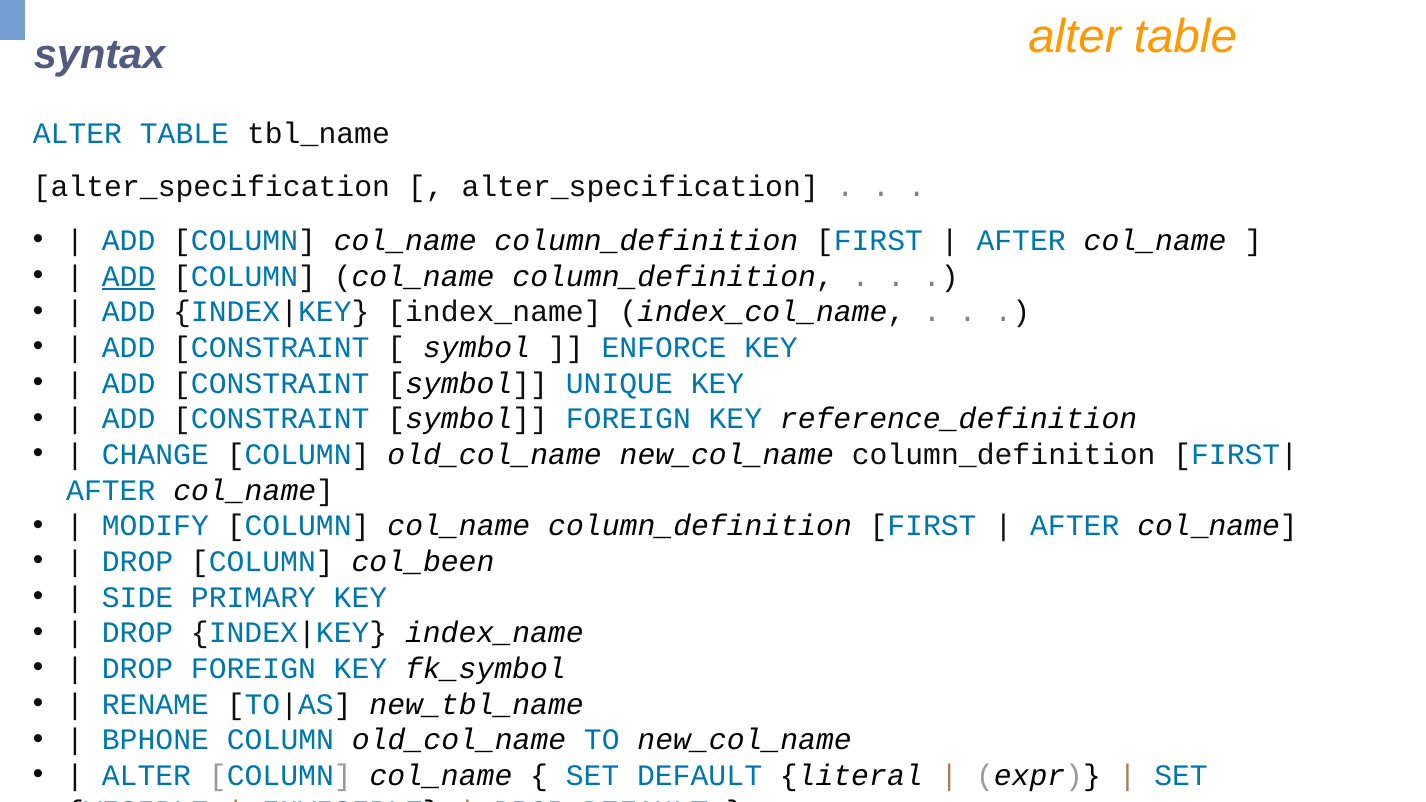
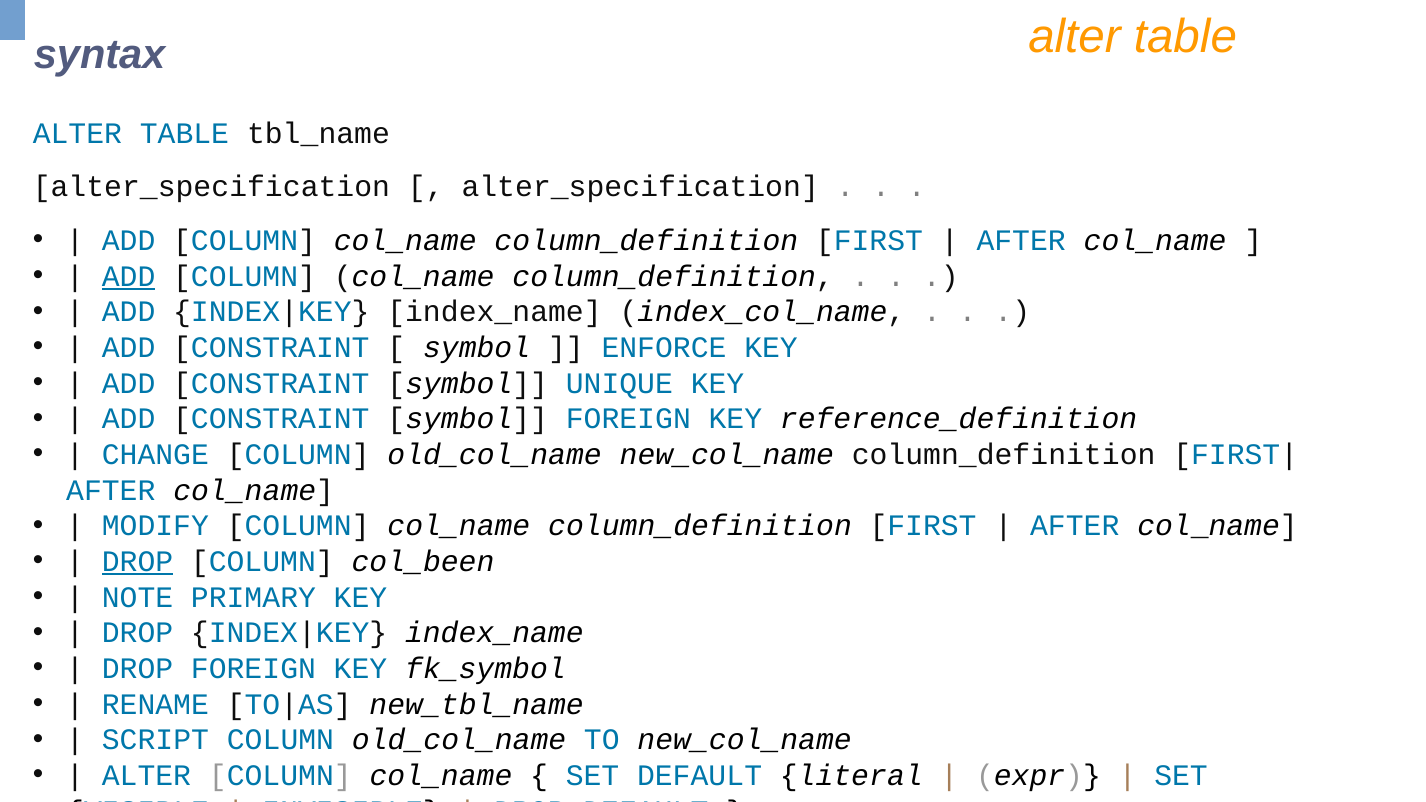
DROP at (138, 562) underline: none -> present
SIDE: SIDE -> NOTE
BPHONE: BPHONE -> SCRIPT
